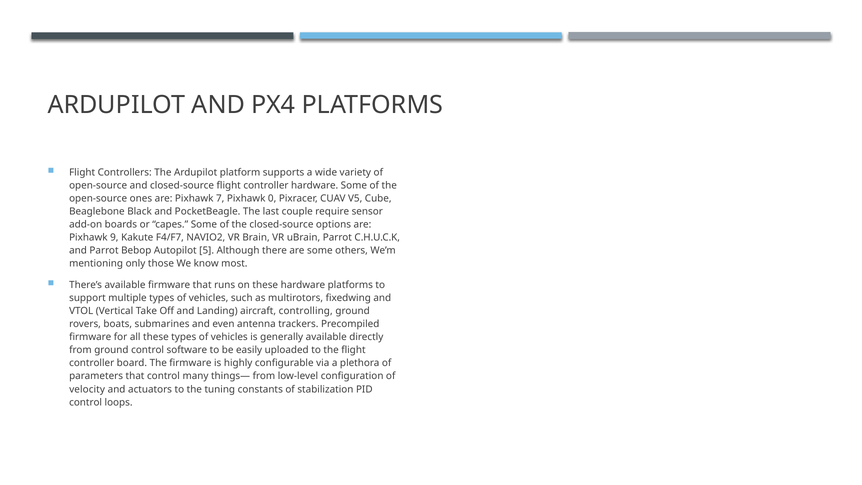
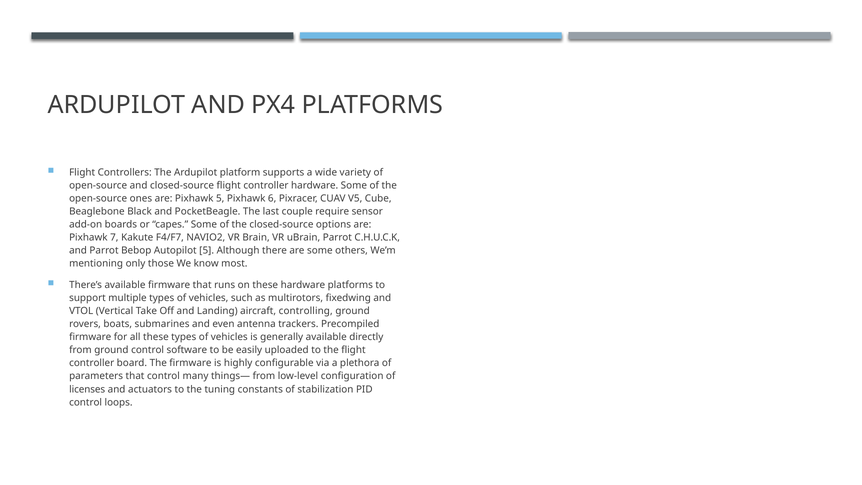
Pixhawk 7: 7 -> 5
0: 0 -> 6
9: 9 -> 7
velocity: velocity -> licenses
